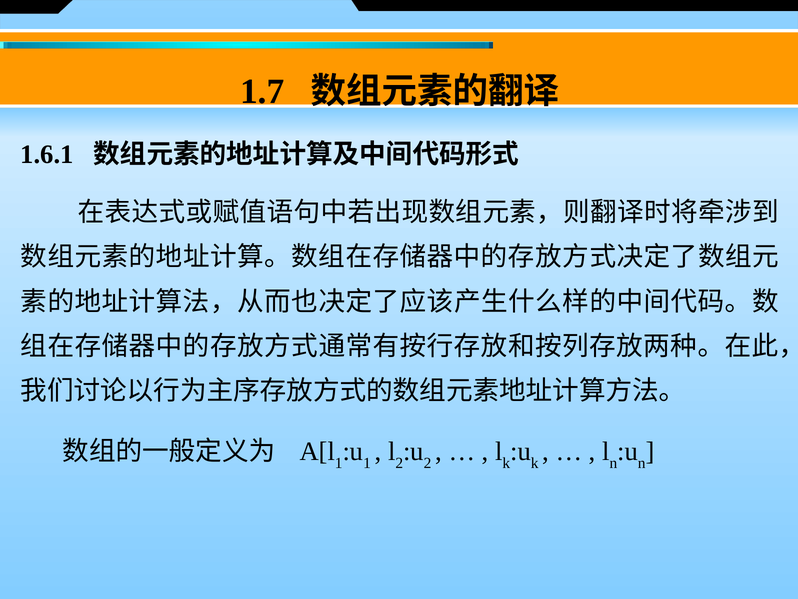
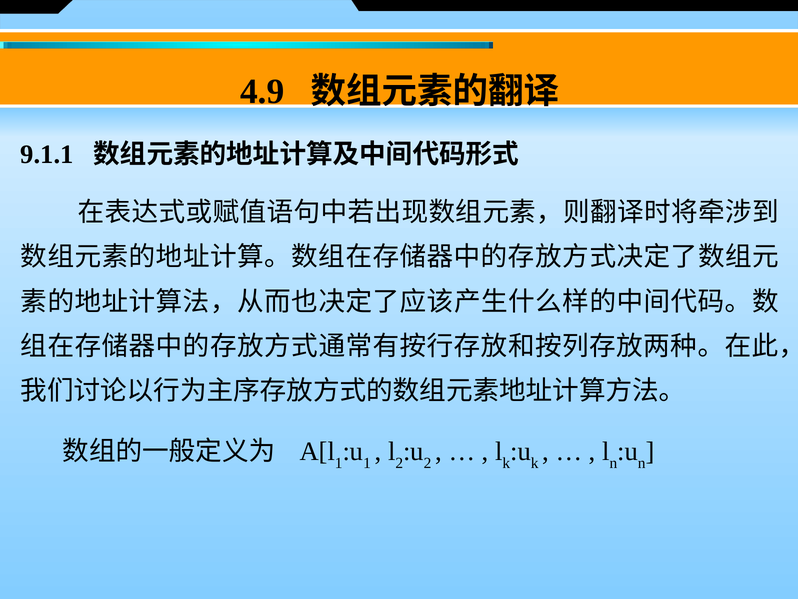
1.7: 1.7 -> 4.9
1.6.1: 1.6.1 -> 9.1.1
